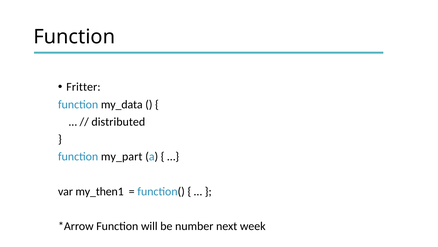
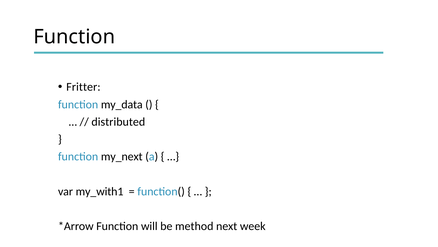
my_part: my_part -> my_next
my_then1: my_then1 -> my_with1
number: number -> method
